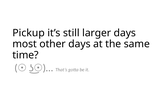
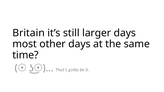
Pickup: Pickup -> Britain
